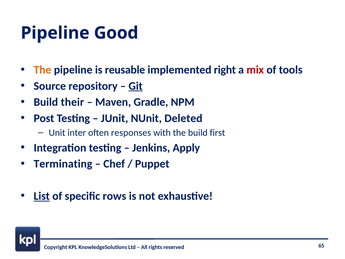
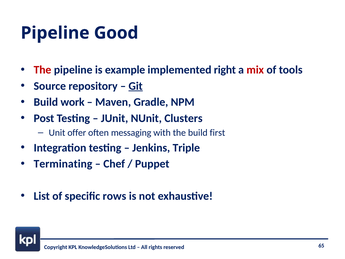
The at (42, 70) colour: orange -> red
reusable: reusable -> example
their: their -> work
Deleted: Deleted -> Clusters
inter: inter -> offer
responses: responses -> messaging
Apply: Apply -> Triple
List underline: present -> none
